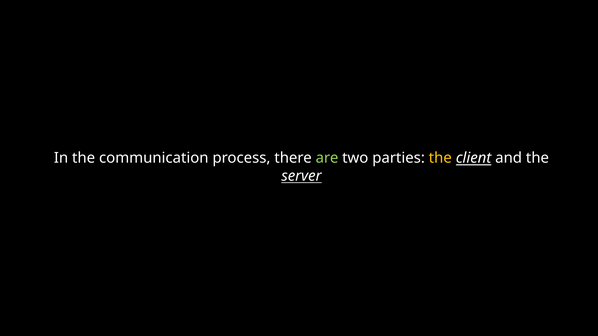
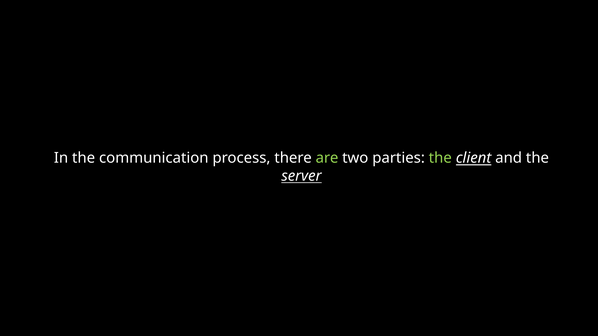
the at (440, 158) colour: yellow -> light green
